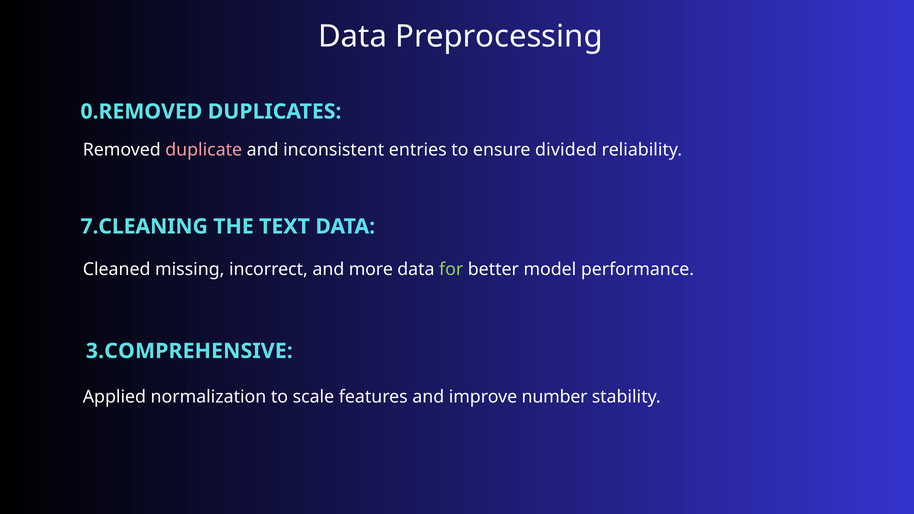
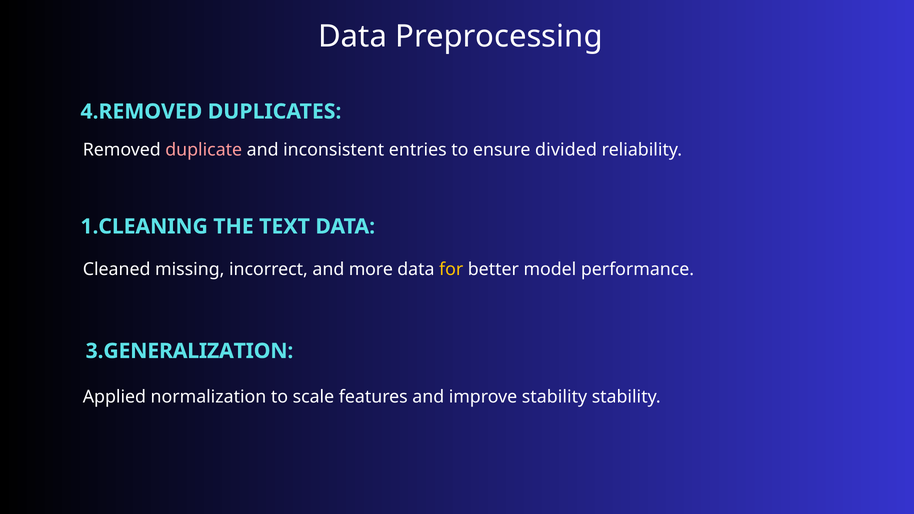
0.REMOVED: 0.REMOVED -> 4.REMOVED
7.CLEANING: 7.CLEANING -> 1.CLEANING
for colour: light green -> yellow
3.COMPREHENSIVE: 3.COMPREHENSIVE -> 3.GENERALIZATION
improve number: number -> stability
